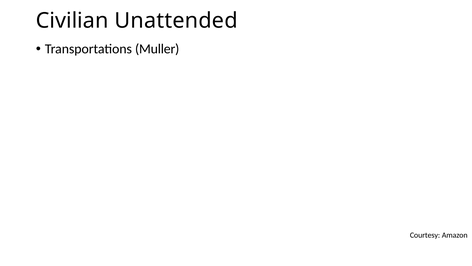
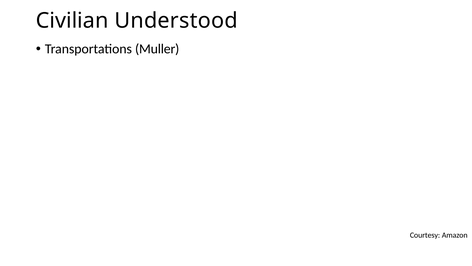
Unattended: Unattended -> Understood
